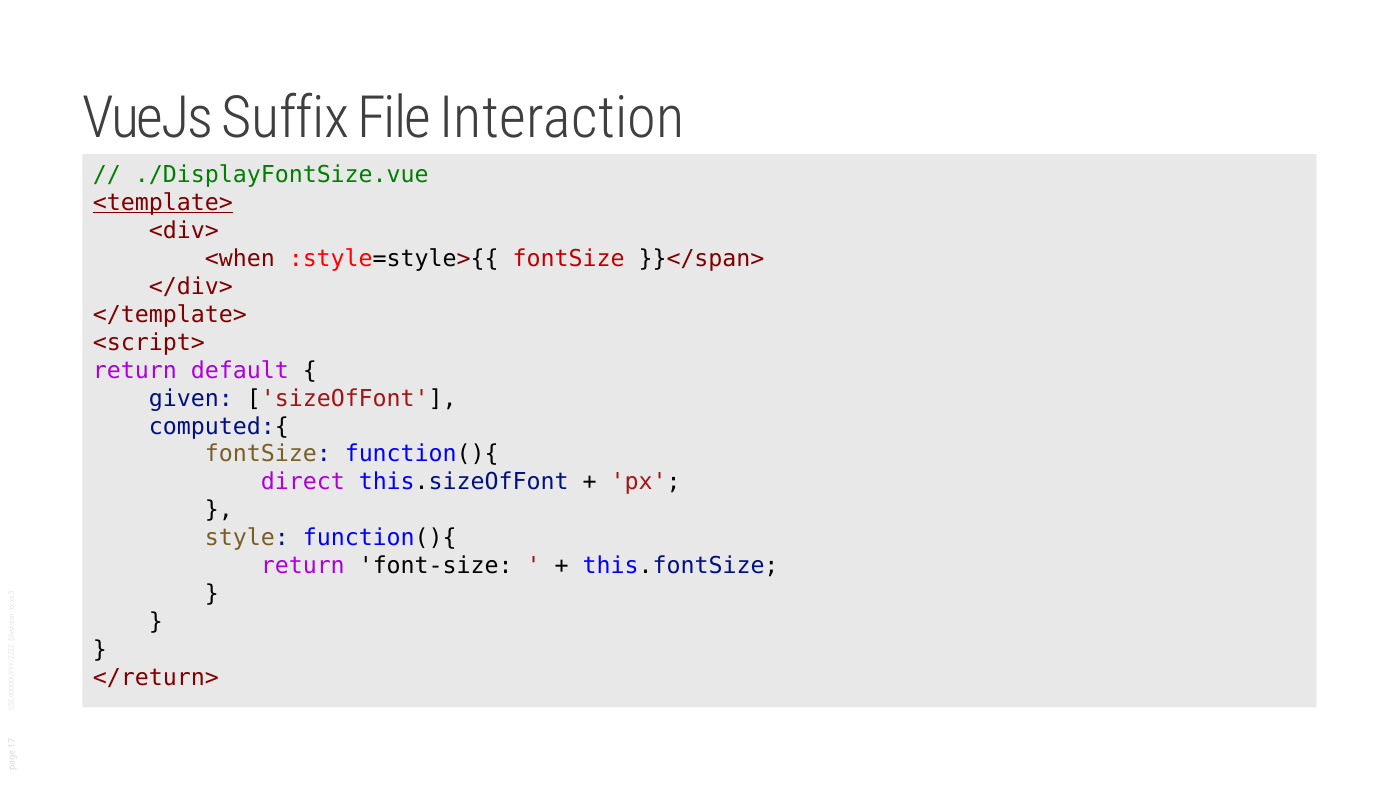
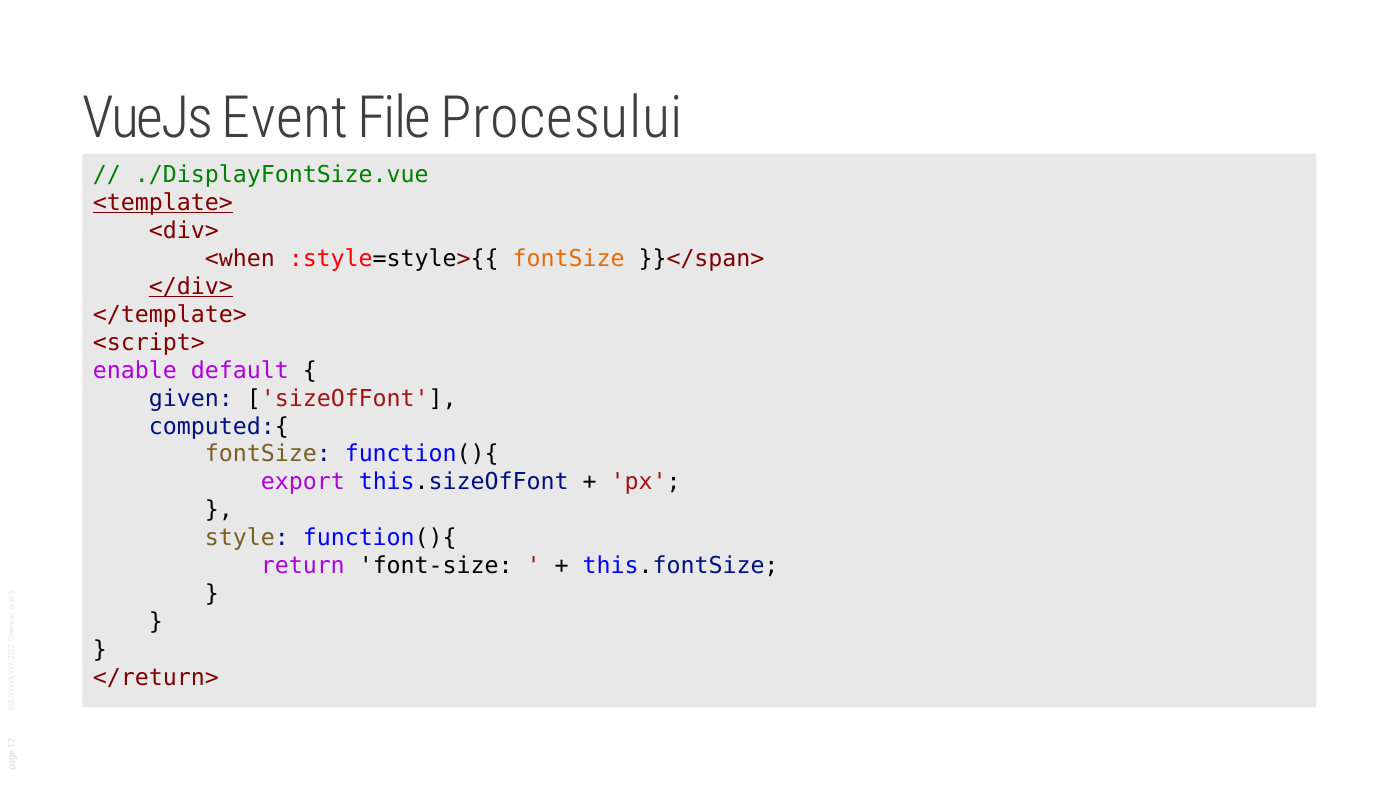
Suffix: Suffix -> Event
Interaction: Interaction -> Procesului
fontSize at (569, 259) colour: red -> orange
</div> underline: none -> present
return at (135, 370): return -> enable
direct: direct -> export
